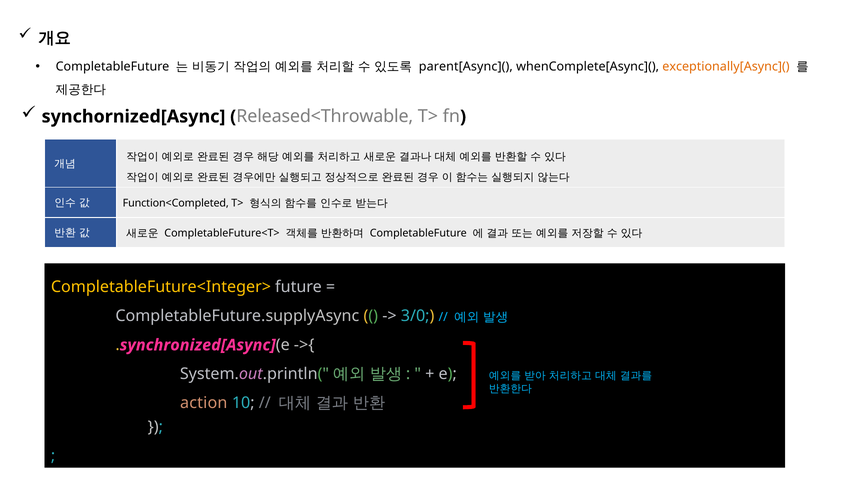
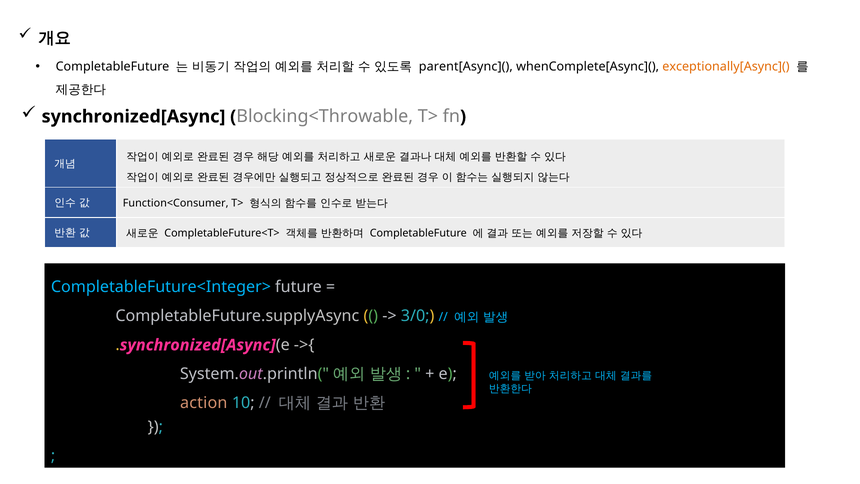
synchornized[Async at (134, 116): synchornized[Async -> synchronized[Async
Released<Throwable: Released<Throwable -> Blocking<Throwable
Function<Completed: Function<Completed -> Function<Consumer
CompletableFuture<Integer> colour: yellow -> light blue
